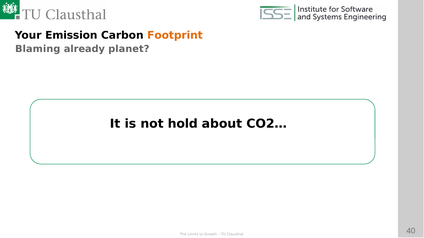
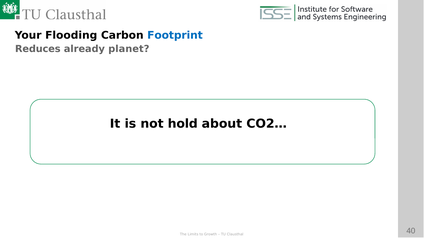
Emission: Emission -> Flooding
Footprint colour: orange -> blue
Blaming: Blaming -> Reduces
